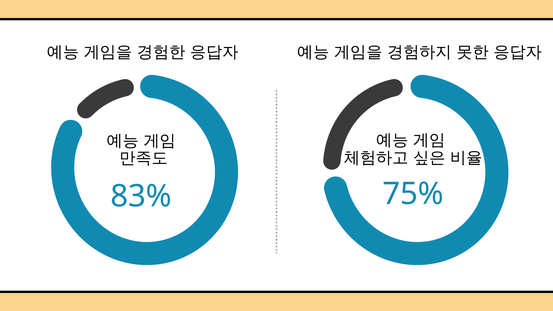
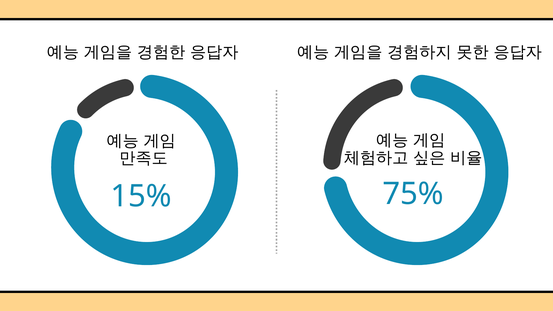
83%: 83% -> 15%
